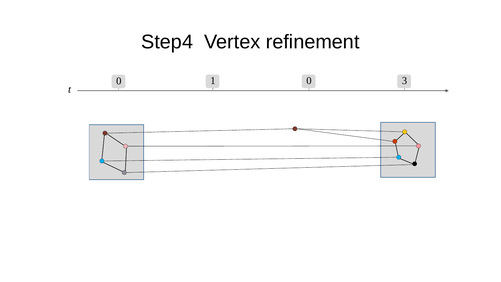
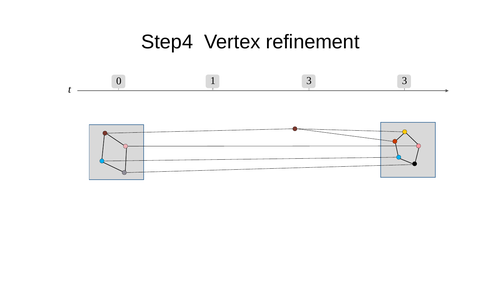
1 0: 0 -> 3
